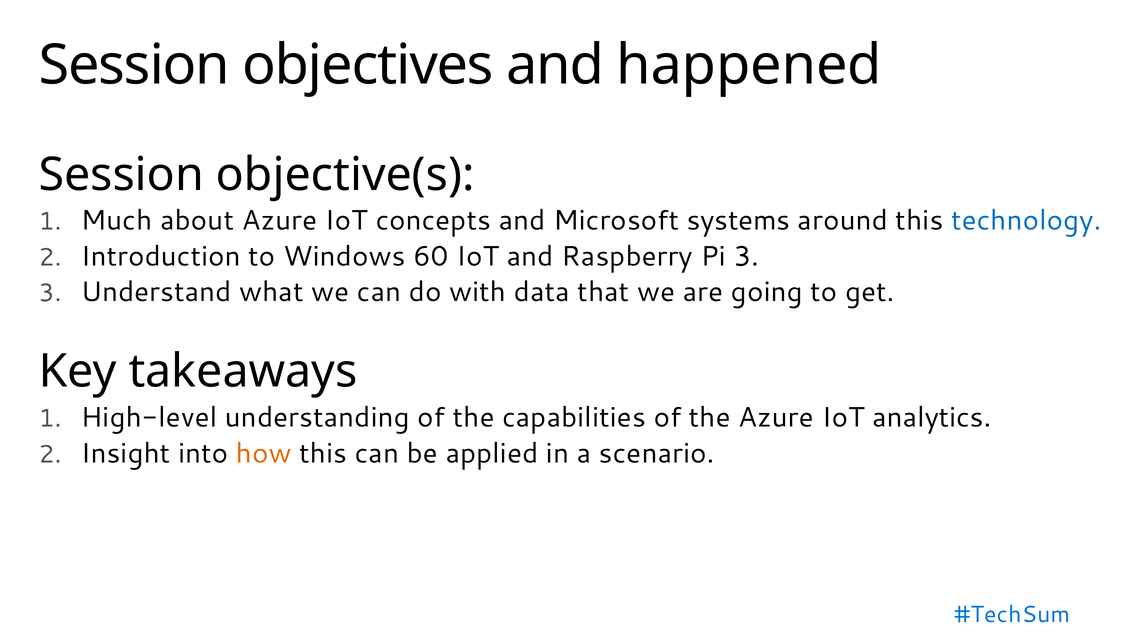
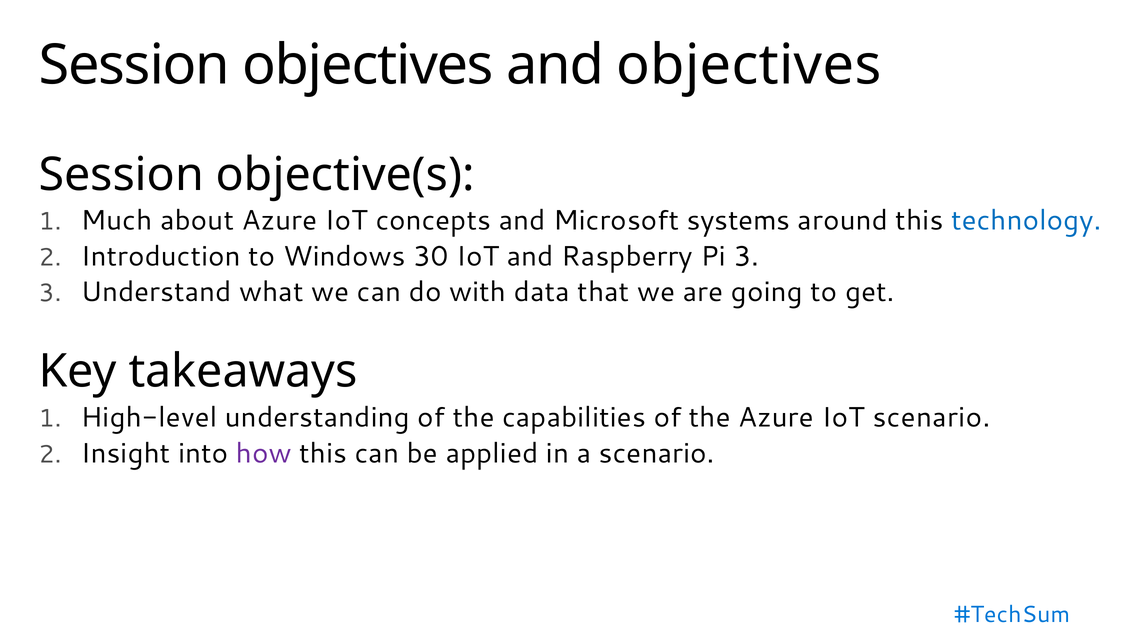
and happened: happened -> objectives
60: 60 -> 30
IoT analytics: analytics -> scenario
how colour: orange -> purple
